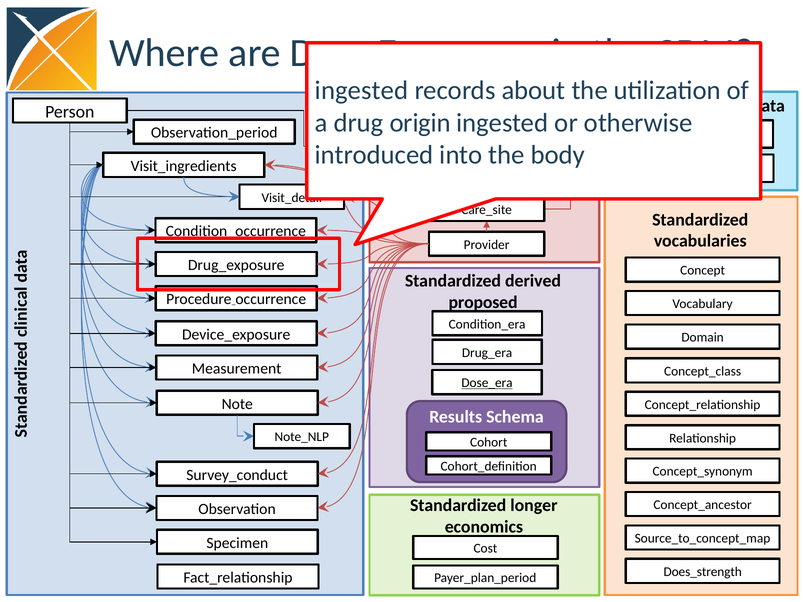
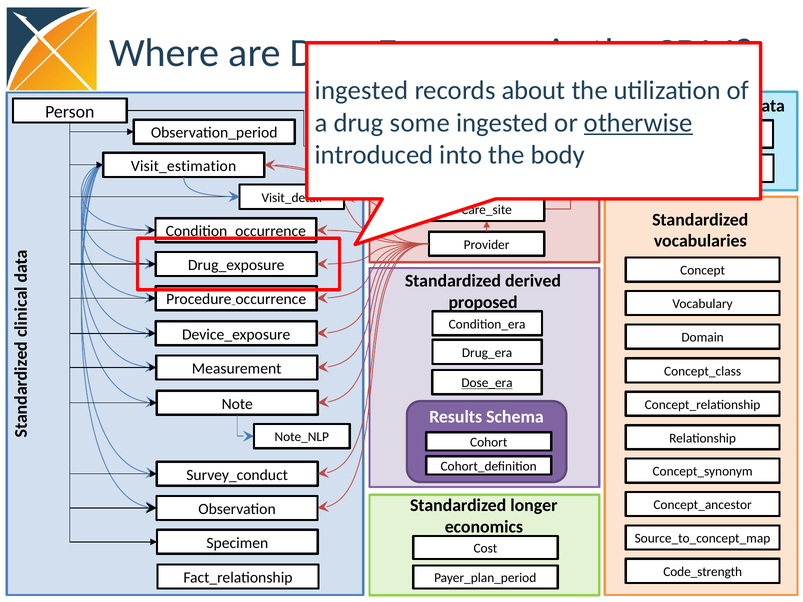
origin: origin -> some
otherwise underline: none -> present
Visit_ingredients: Visit_ingredients -> Visit_estimation
Does_strength: Does_strength -> Code_strength
